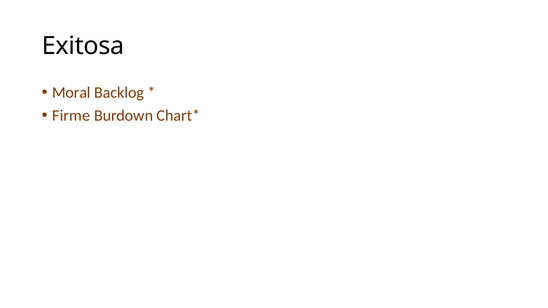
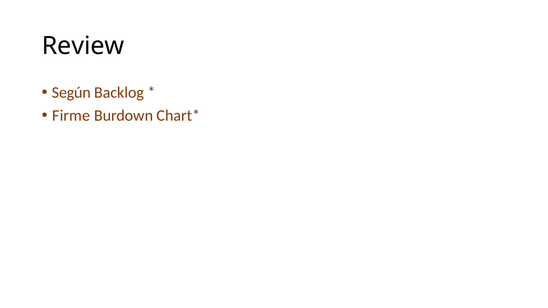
Exitosa: Exitosa -> Review
Moral: Moral -> Según
